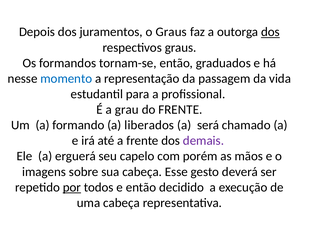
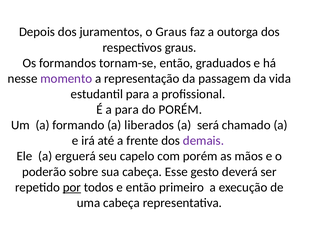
dos at (270, 32) underline: present -> none
momento colour: blue -> purple
a grau: grau -> para
do FRENTE: FRENTE -> PORÉM
imagens: imagens -> poderão
decidido: decidido -> primeiro
